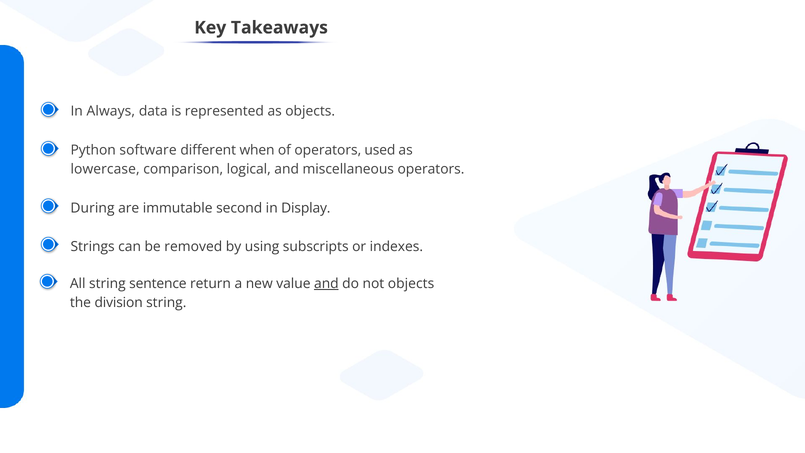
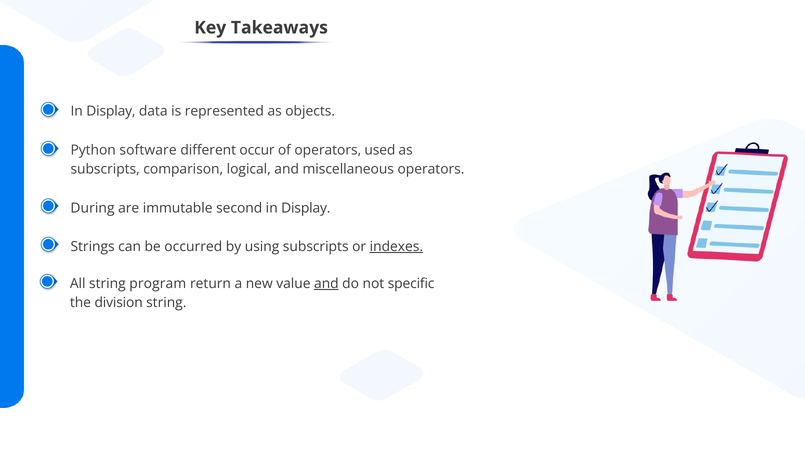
Always at (111, 111): Always -> Display
when: when -> occur
lowercase at (105, 169): lowercase -> subscripts
removed: removed -> occurred
indexes underline: none -> present
sentence: sentence -> program
not objects: objects -> specific
